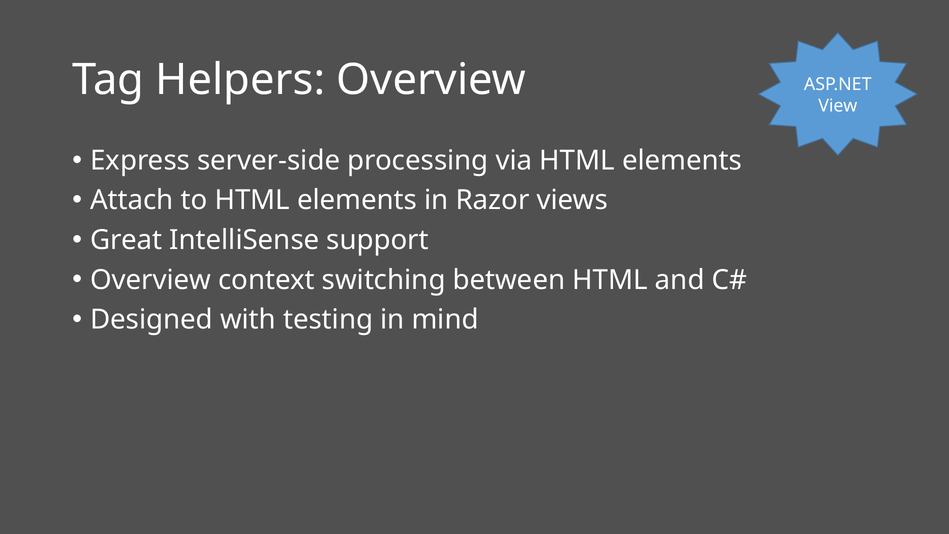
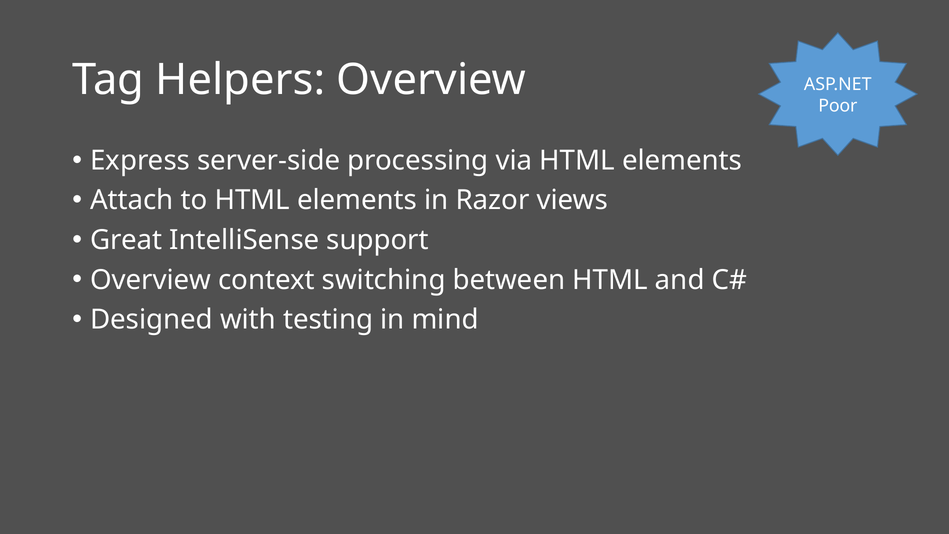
View: View -> Poor
